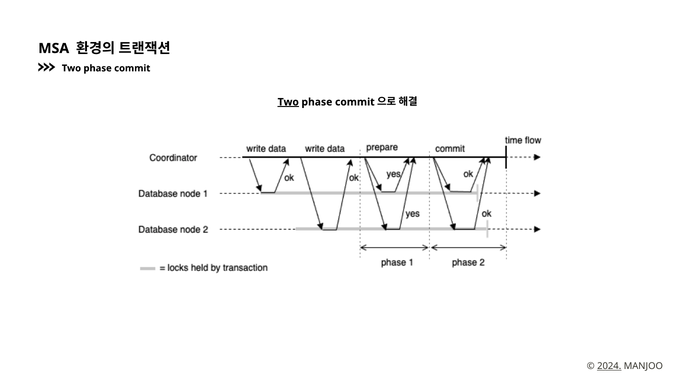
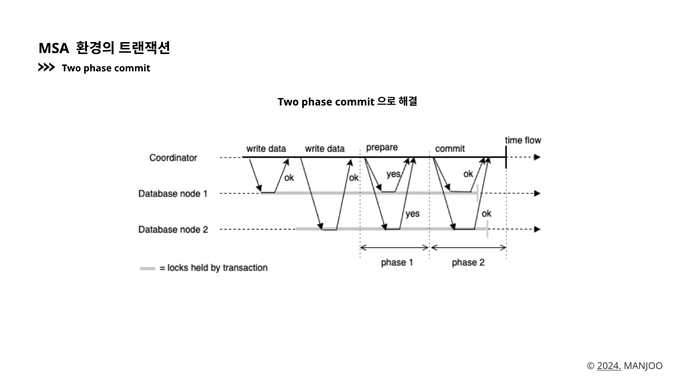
Two at (288, 102) underline: present -> none
